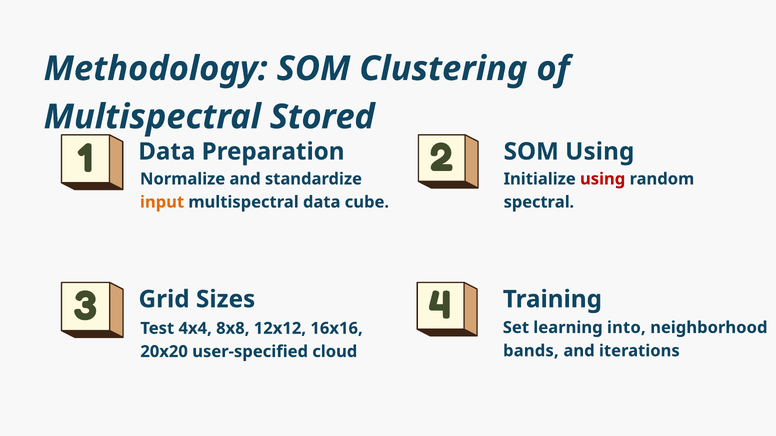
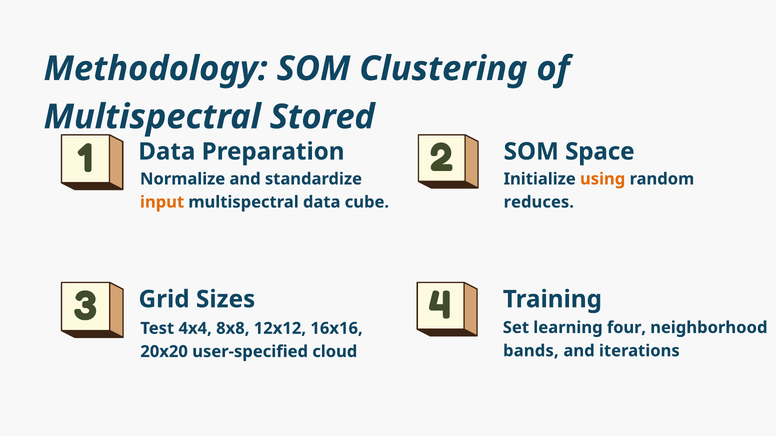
SOM Using: Using -> Space
using at (603, 179) colour: red -> orange
spectral: spectral -> reduces
into: into -> four
